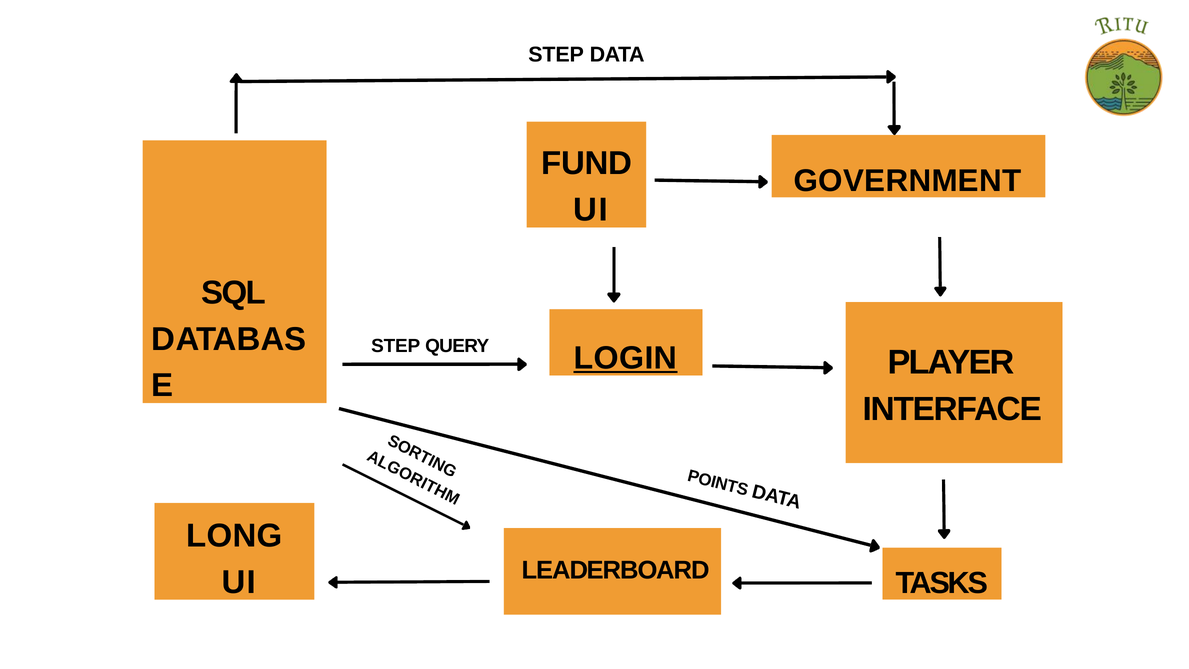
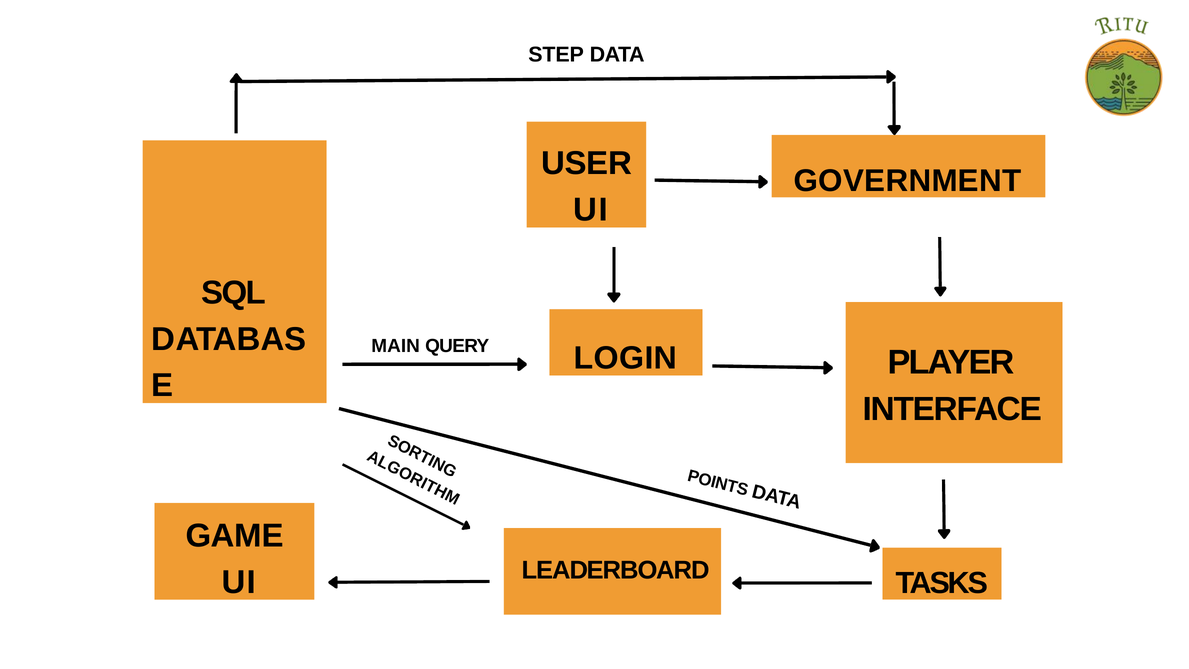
FUND: FUND -> USER
STEP at (396, 346): STEP -> MAIN
LOGIN underline: present -> none
LONG: LONG -> GAME
